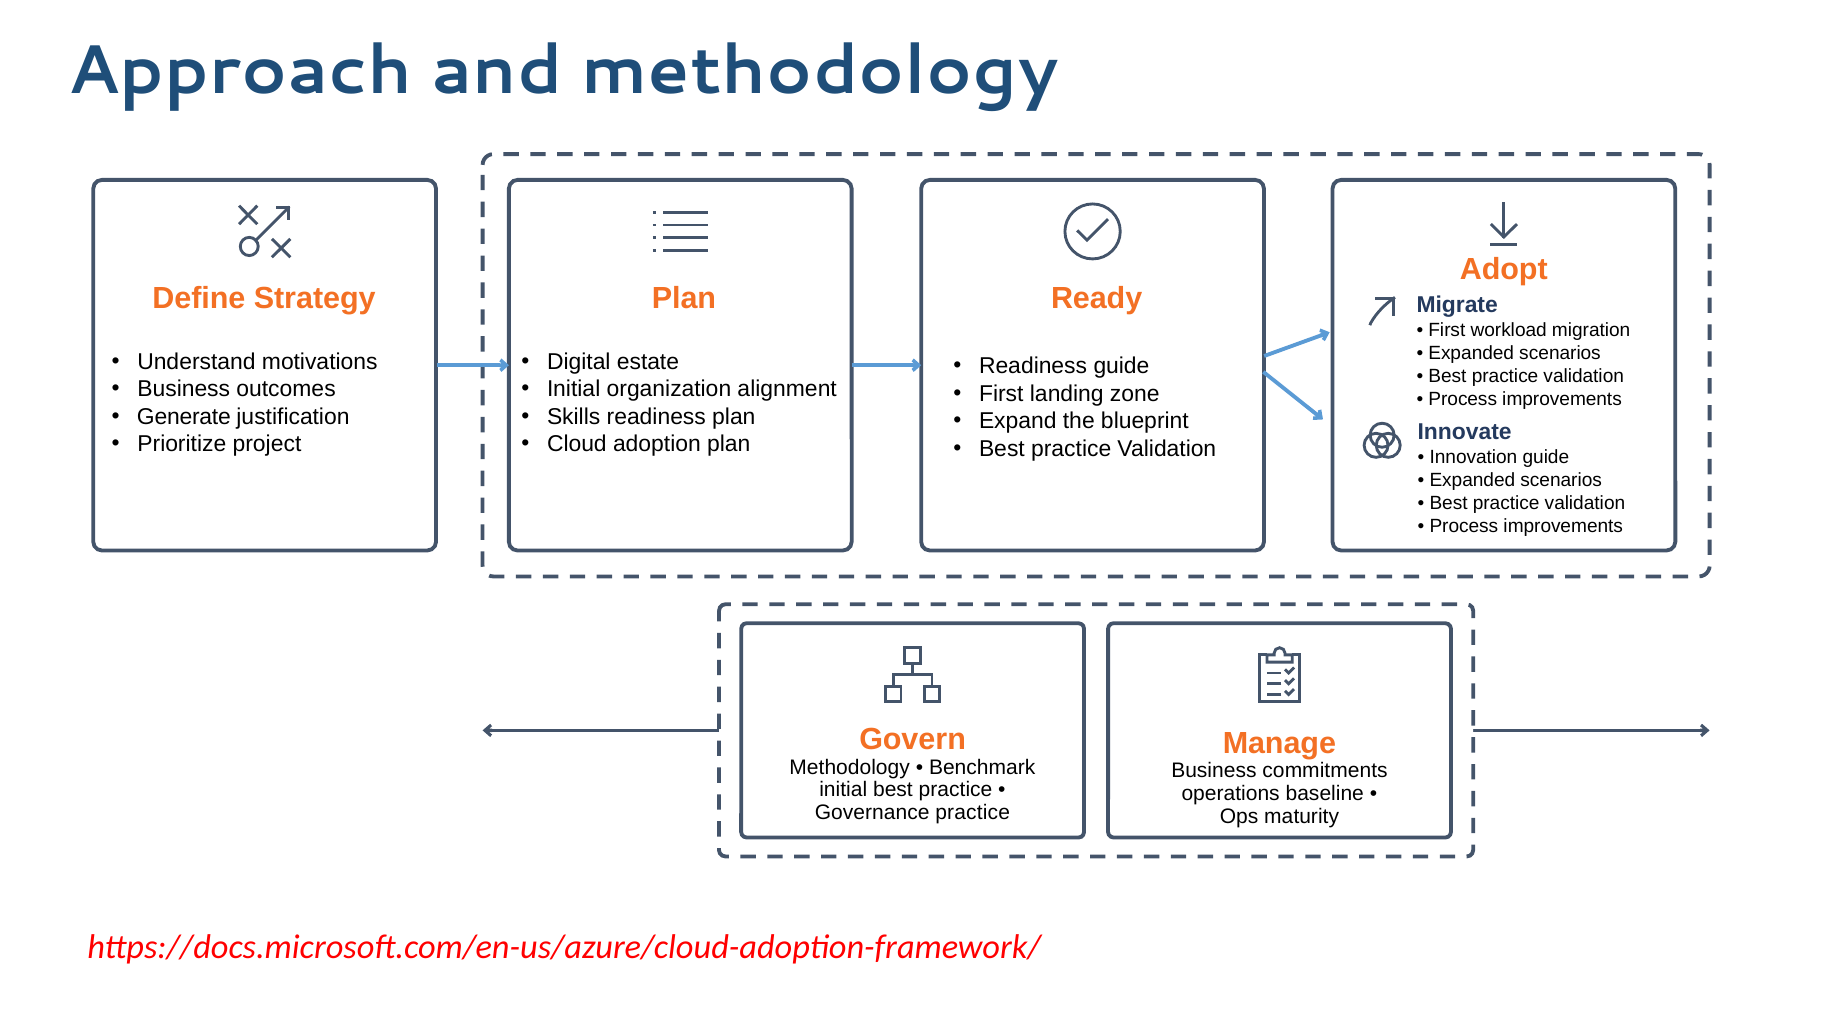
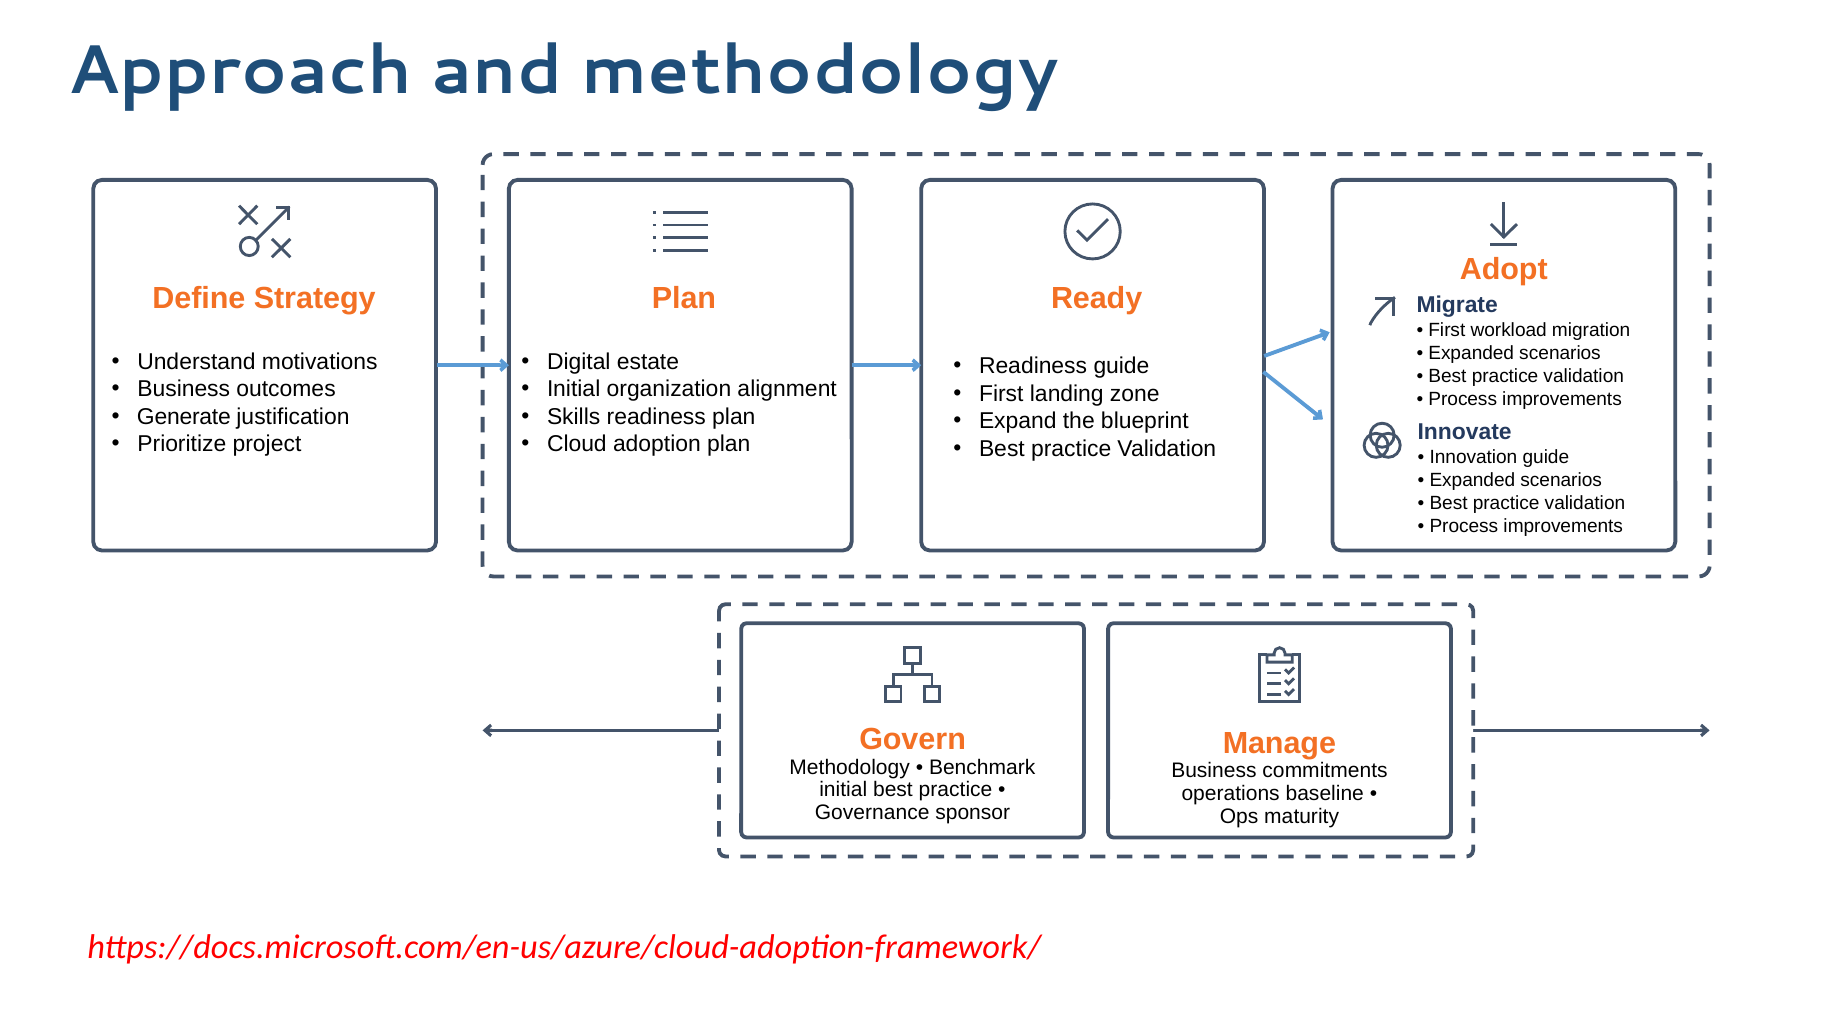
Governance practice: practice -> sponsor
